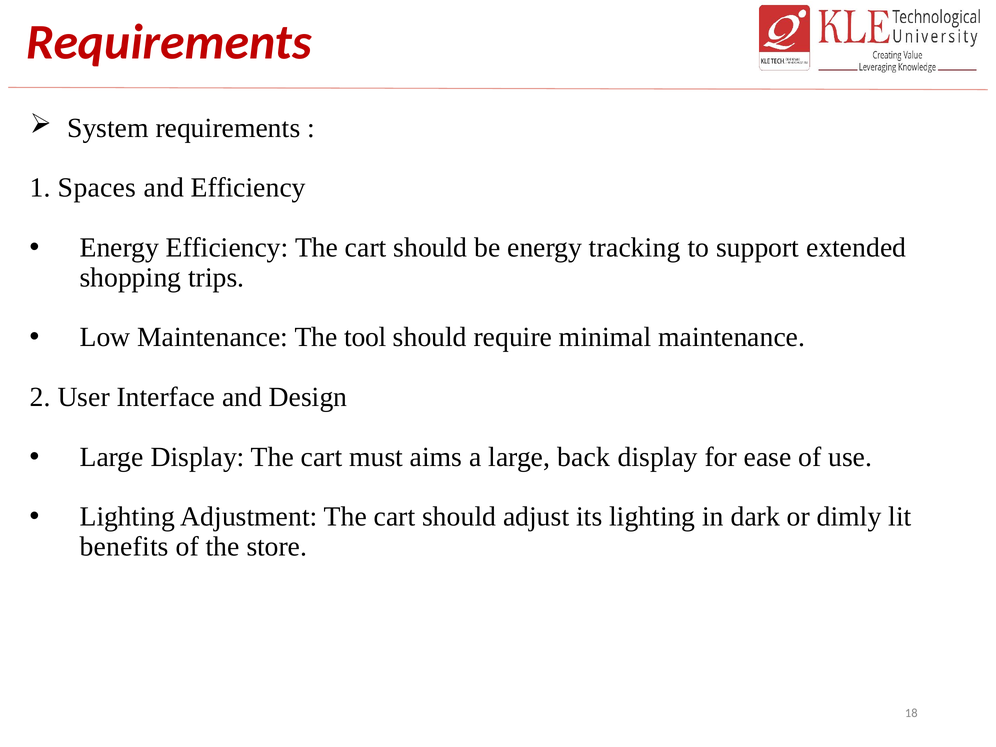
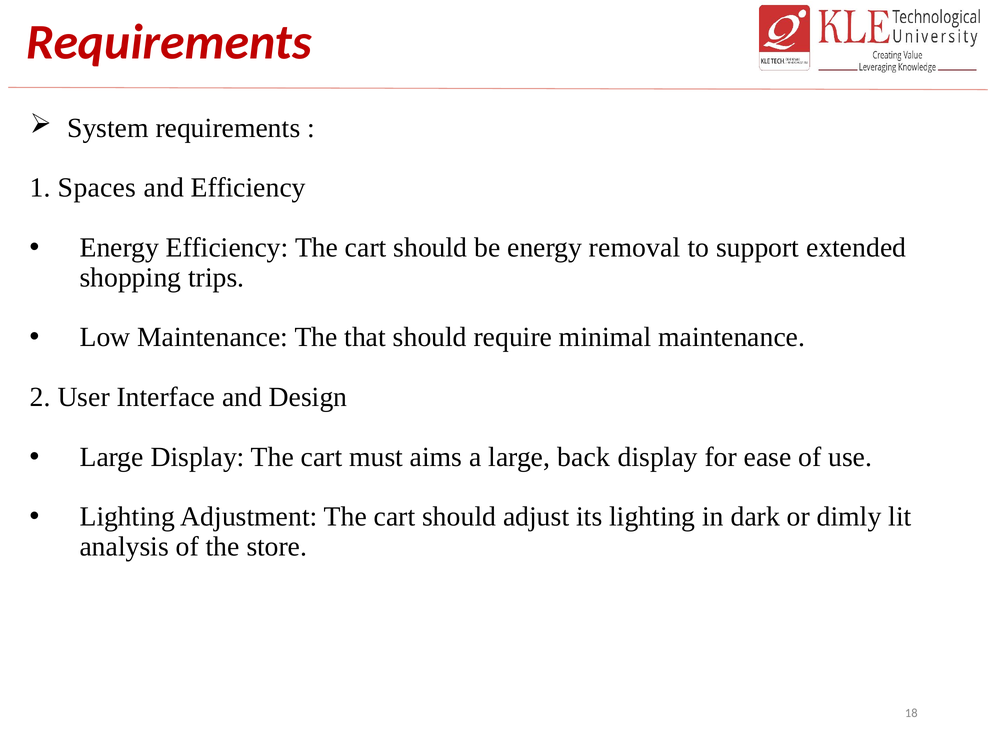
tracking: tracking -> removal
tool: tool -> that
benefits: benefits -> analysis
